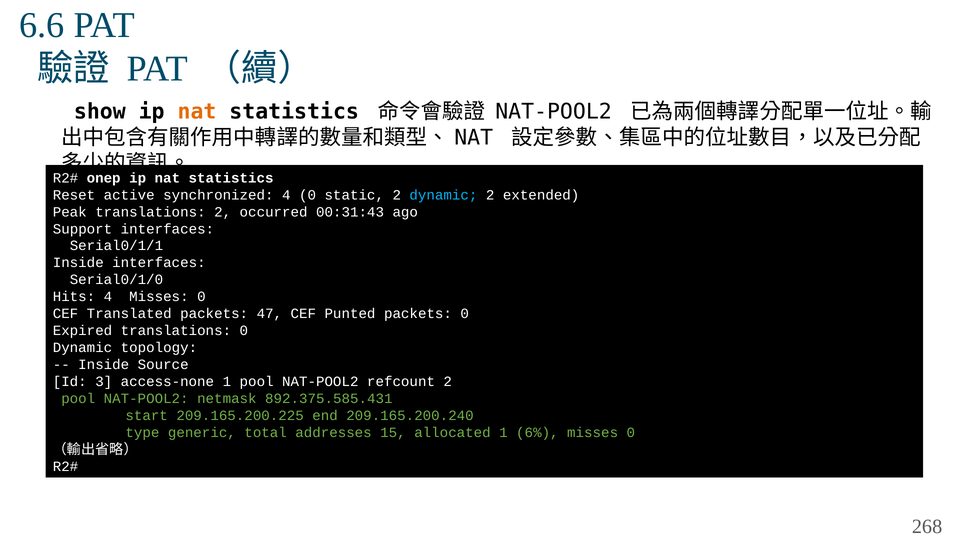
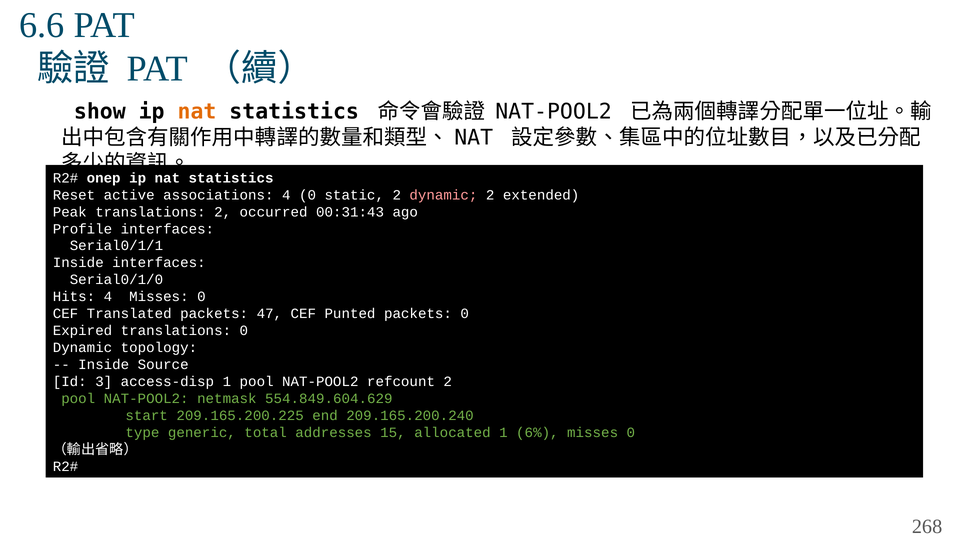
synchronized: synchronized -> associations
dynamic at (443, 195) colour: light blue -> pink
Support: Support -> Profile
access-none: access-none -> access-disp
892.375.585.431: 892.375.585.431 -> 554.849.604.629
